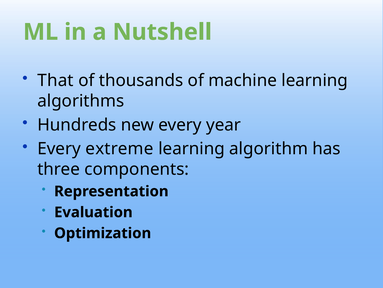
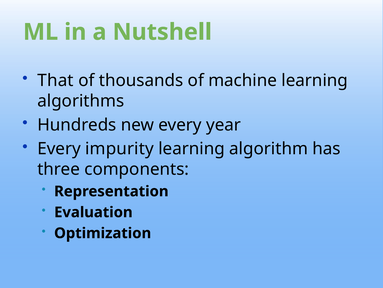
extreme: extreme -> impurity
